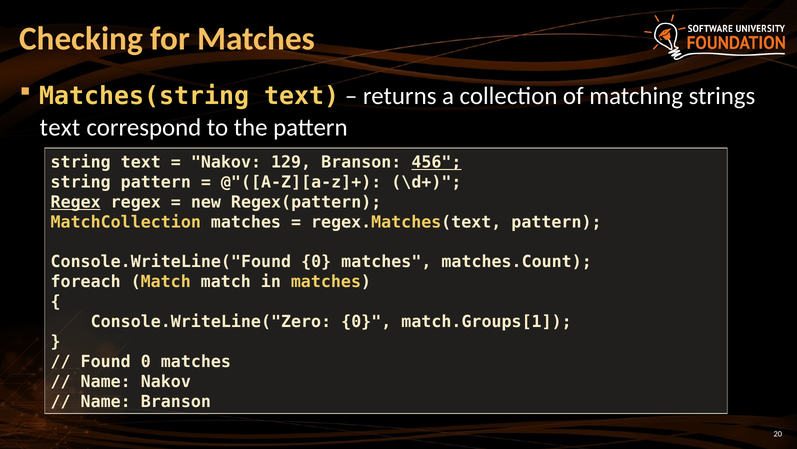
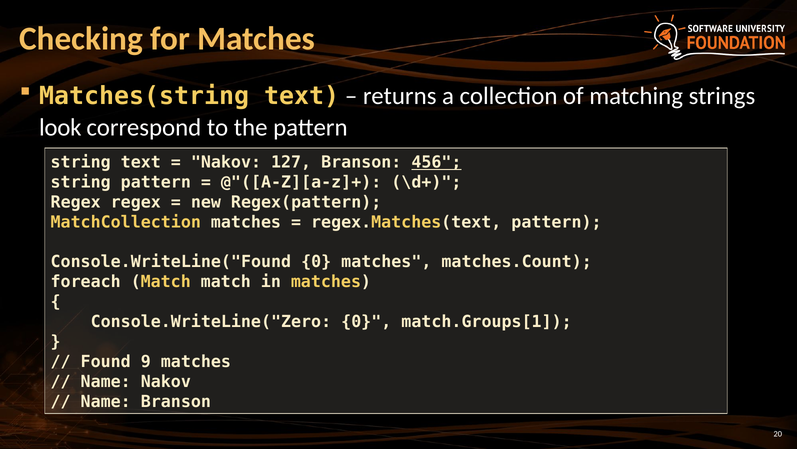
text at (60, 127): text -> look
129: 129 -> 127
Regex at (76, 202) underline: present -> none
Found 0: 0 -> 9
